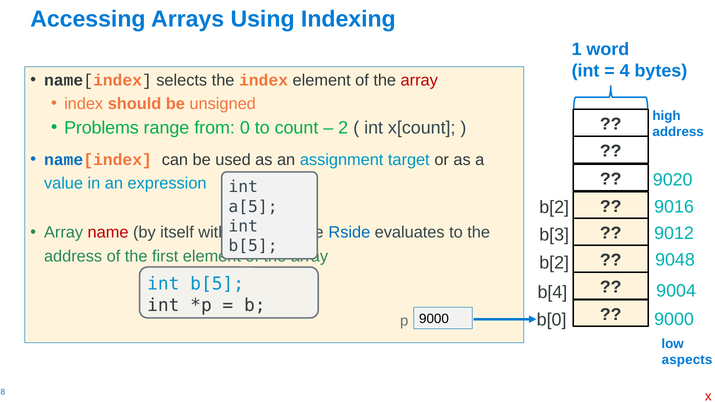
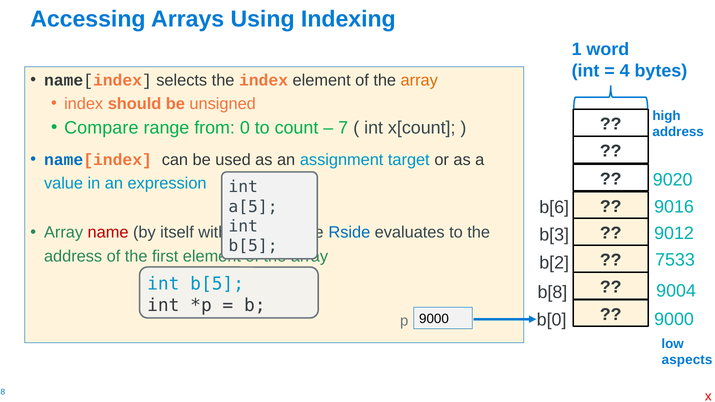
array at (419, 80) colour: red -> orange
Problems: Problems -> Compare
2: 2 -> 7
b[2 at (554, 208): b[2 -> b[6
9048: 9048 -> 7533
b[4: b[4 -> b[8
